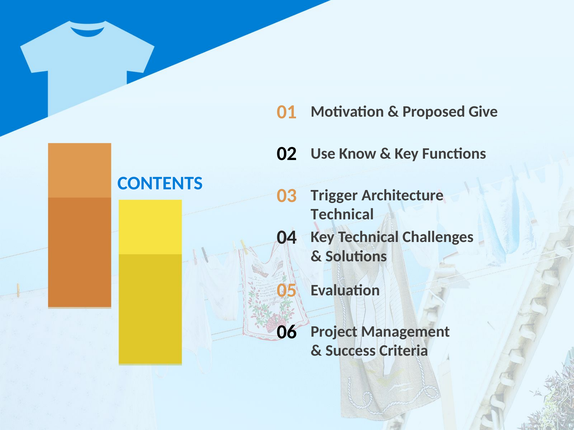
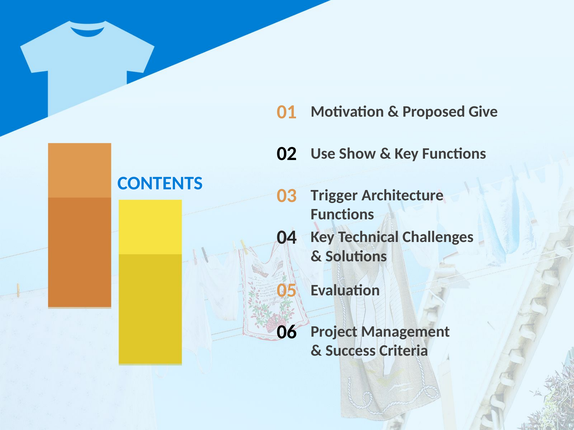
Know: Know -> Show
Technical at (342, 215): Technical -> Functions
